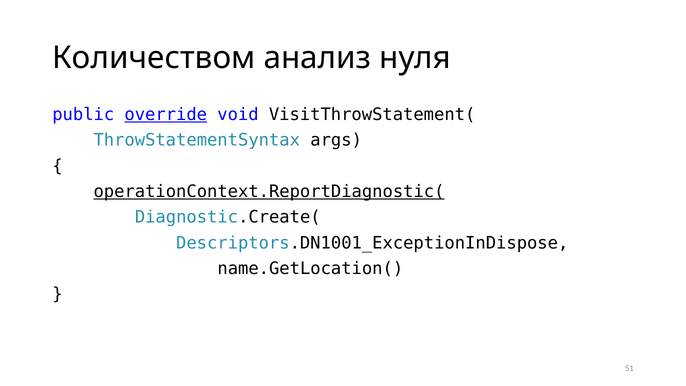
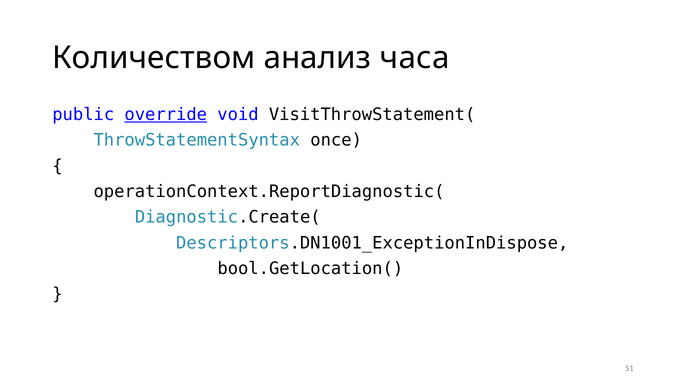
нуля: нуля -> часа
args: args -> once
operationContext.ReportDiagnostic( underline: present -> none
name.GetLocation(: name.GetLocation( -> bool.GetLocation(
